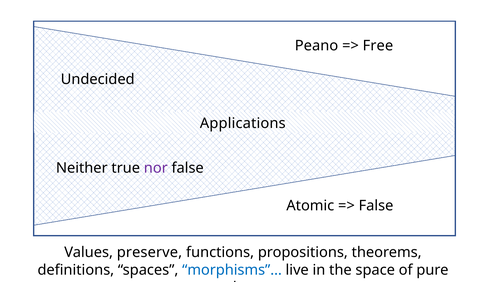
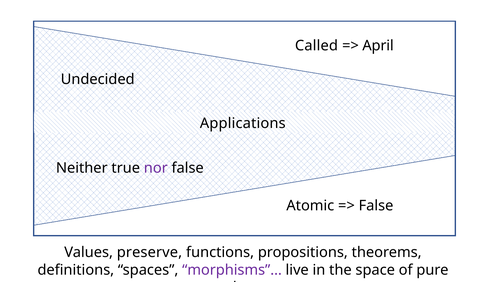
Peano: Peano -> Called
Free: Free -> April
morphisms”… colour: blue -> purple
